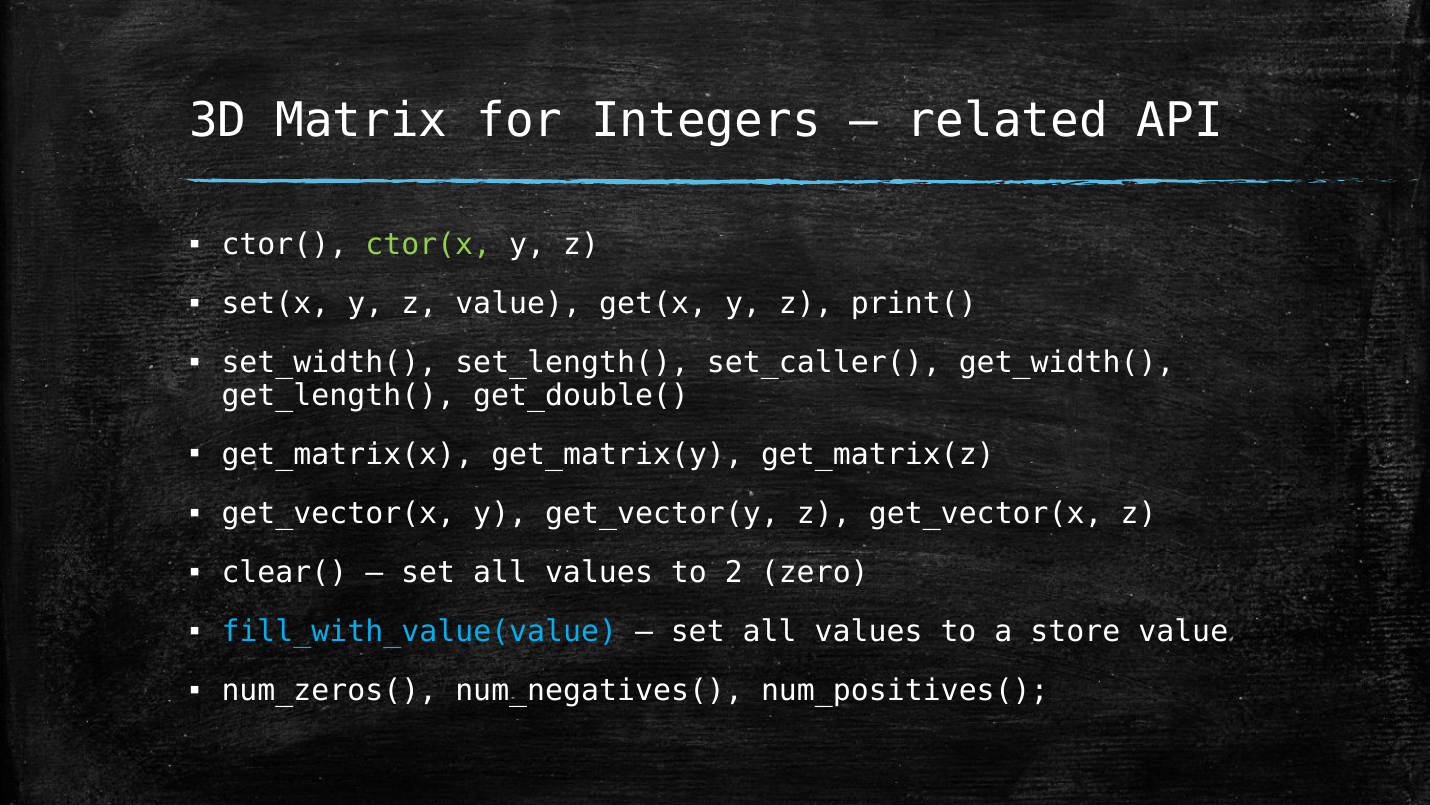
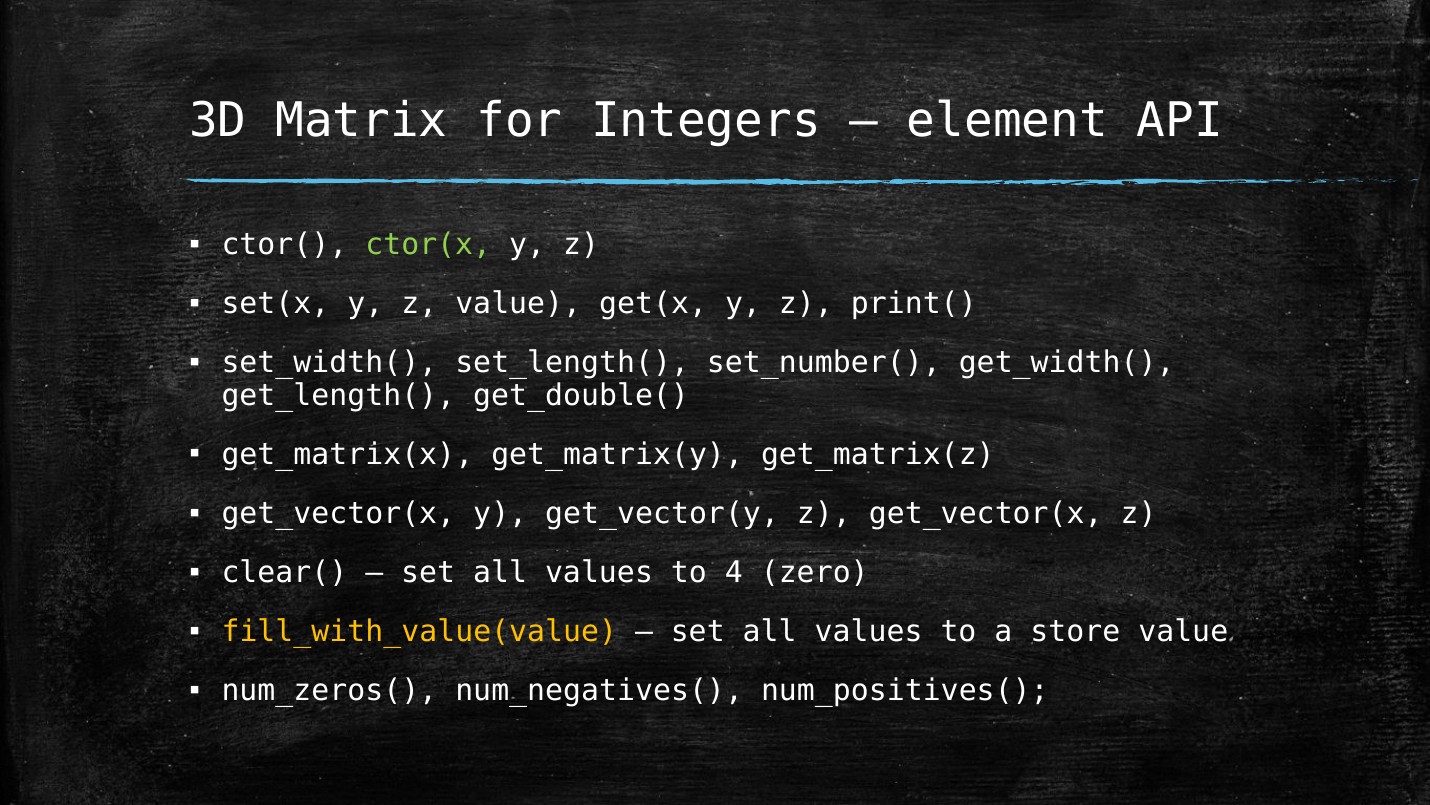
related: related -> element
set_caller(: set_caller( -> set_number(
2: 2 -> 4
fill_with_value(value colour: light blue -> yellow
